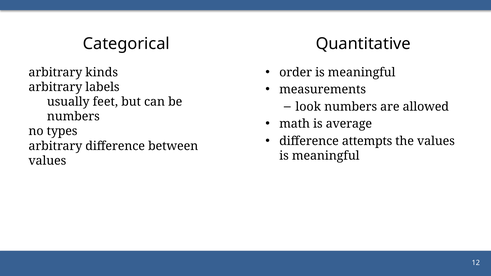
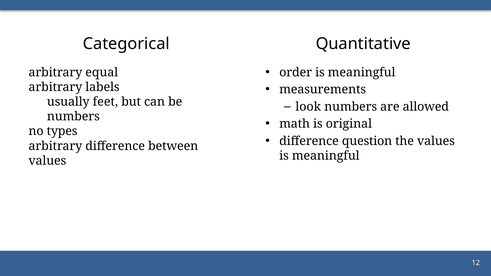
kinds: kinds -> equal
average: average -> original
attempts: attempts -> question
